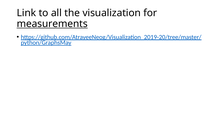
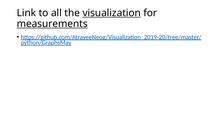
visualization underline: none -> present
